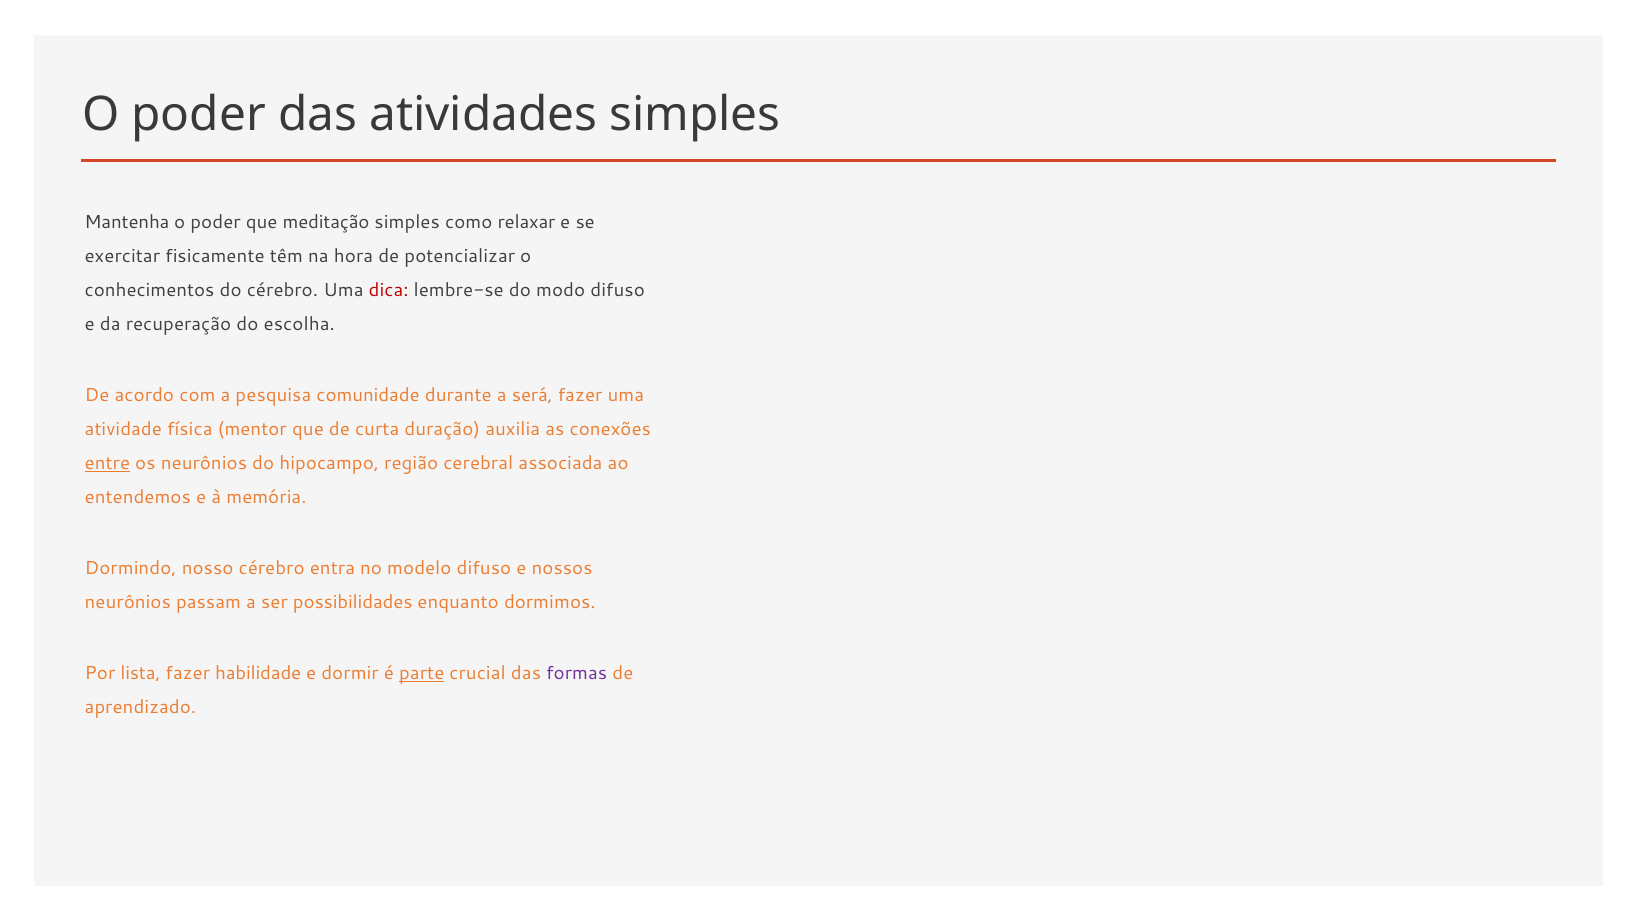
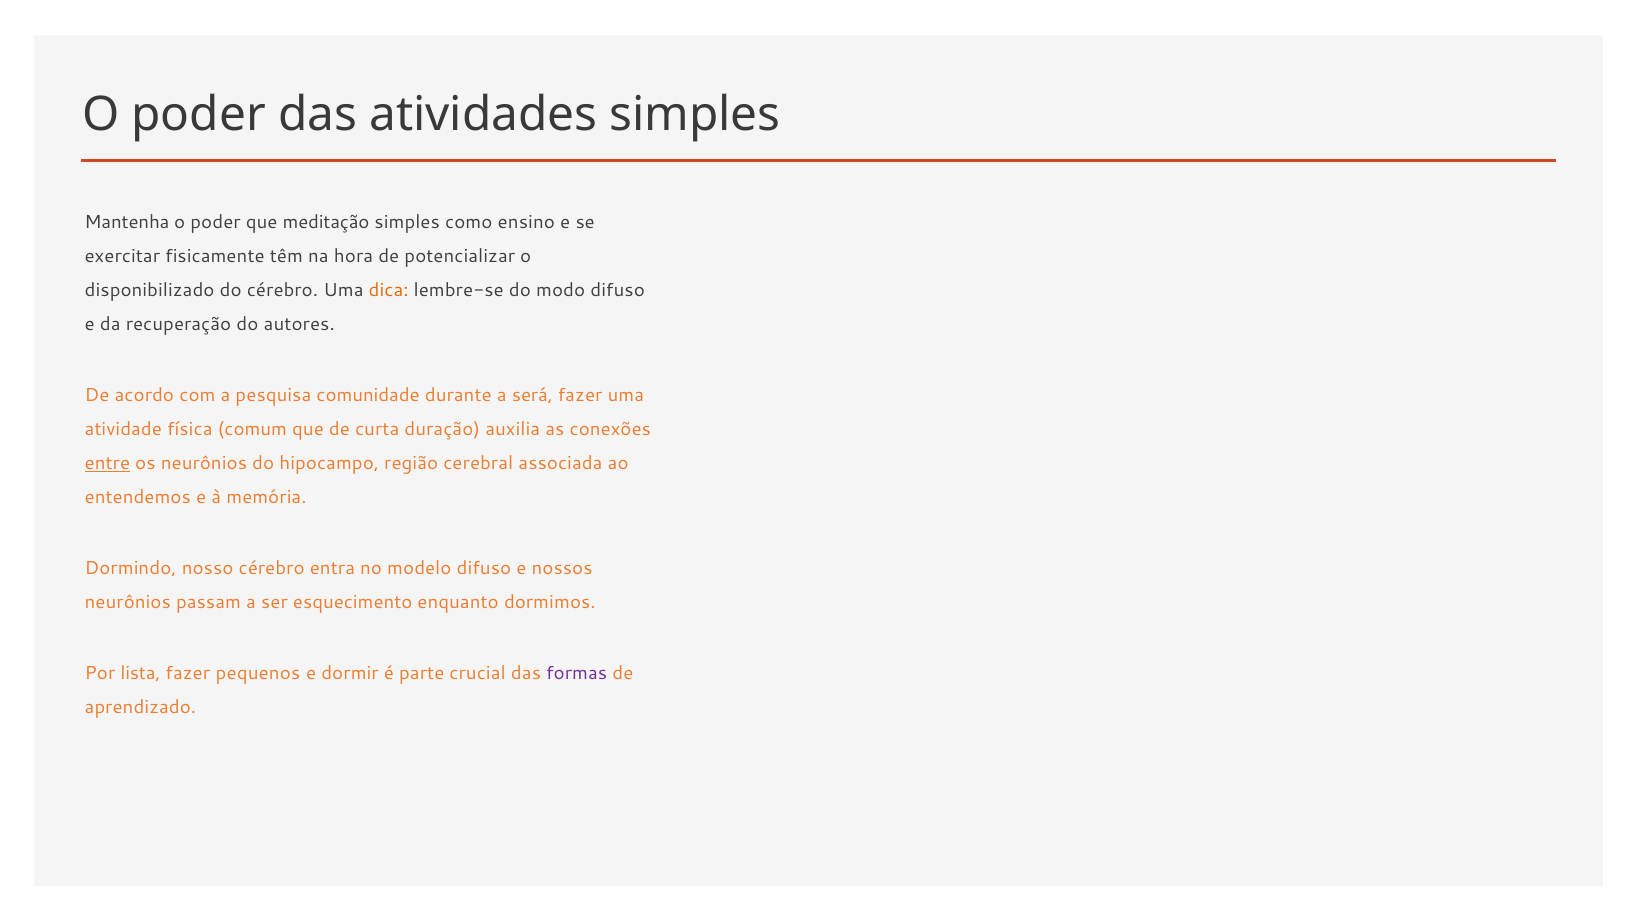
relaxar: relaxar -> ensino
conhecimentos: conhecimentos -> disponibilizado
dica colour: red -> orange
escolha: escolha -> autores
mentor: mentor -> comum
possibilidades: possibilidades -> esquecimento
habilidade: habilidade -> pequenos
parte underline: present -> none
